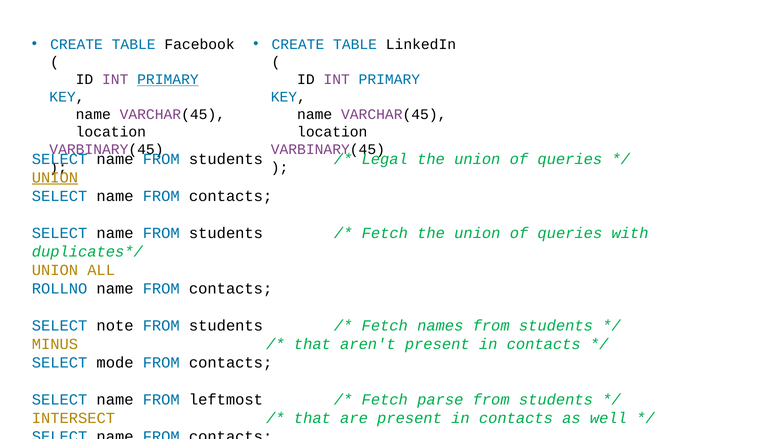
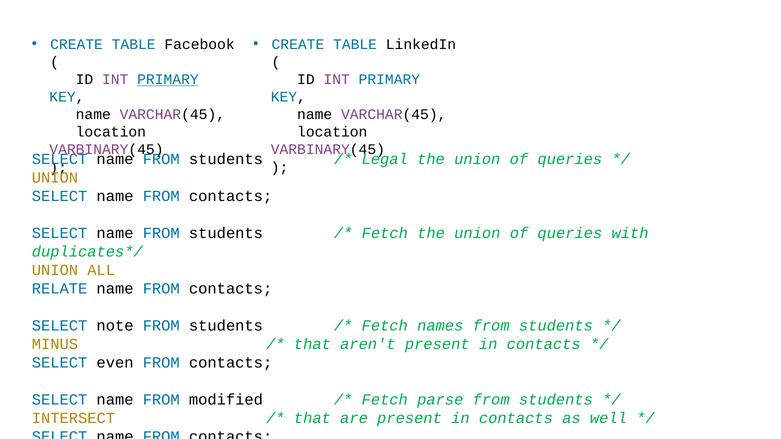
UNION at (55, 178) underline: present -> none
ROLLNO: ROLLNO -> RELATE
mode: mode -> even
leftmost: leftmost -> modified
